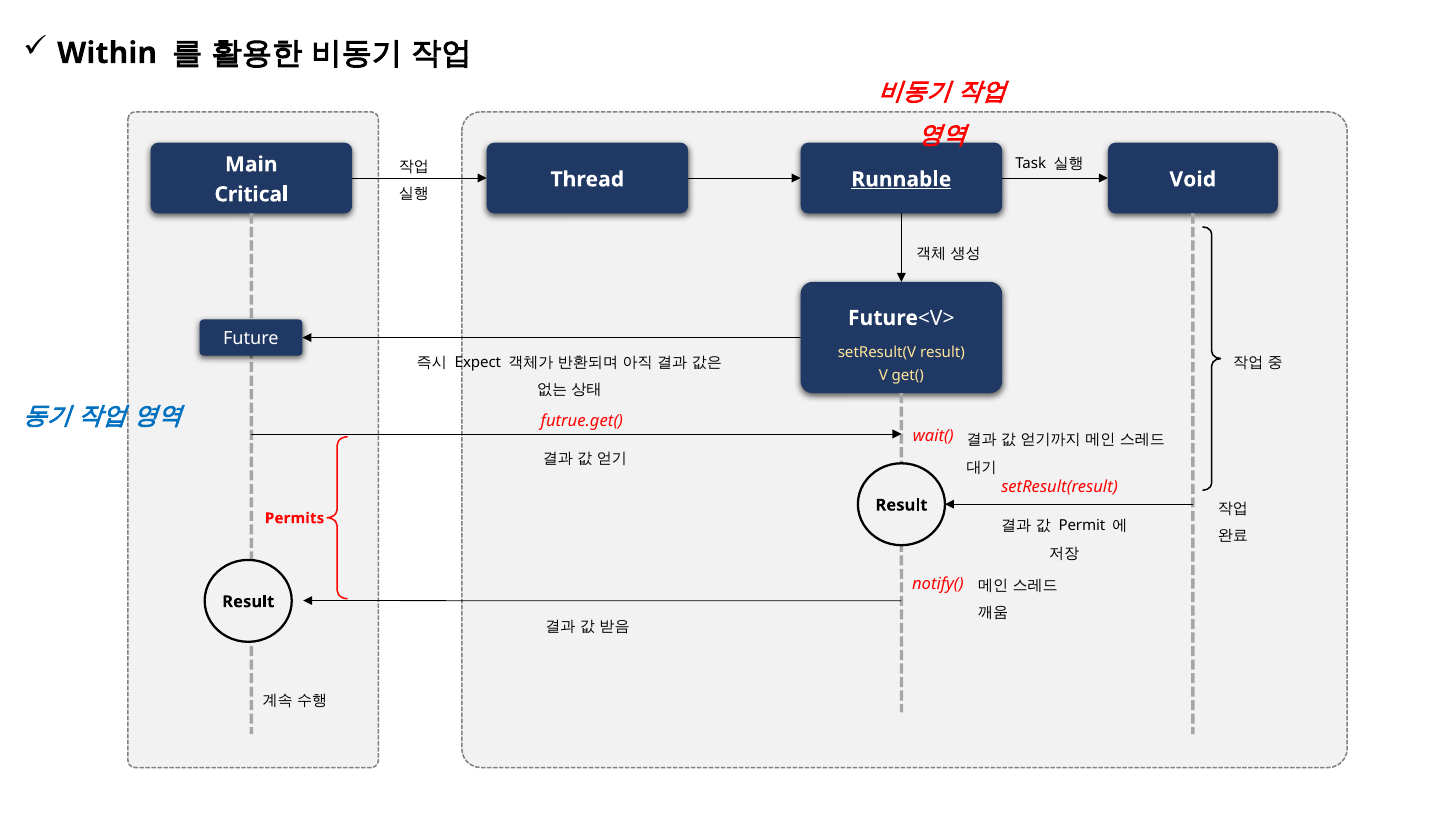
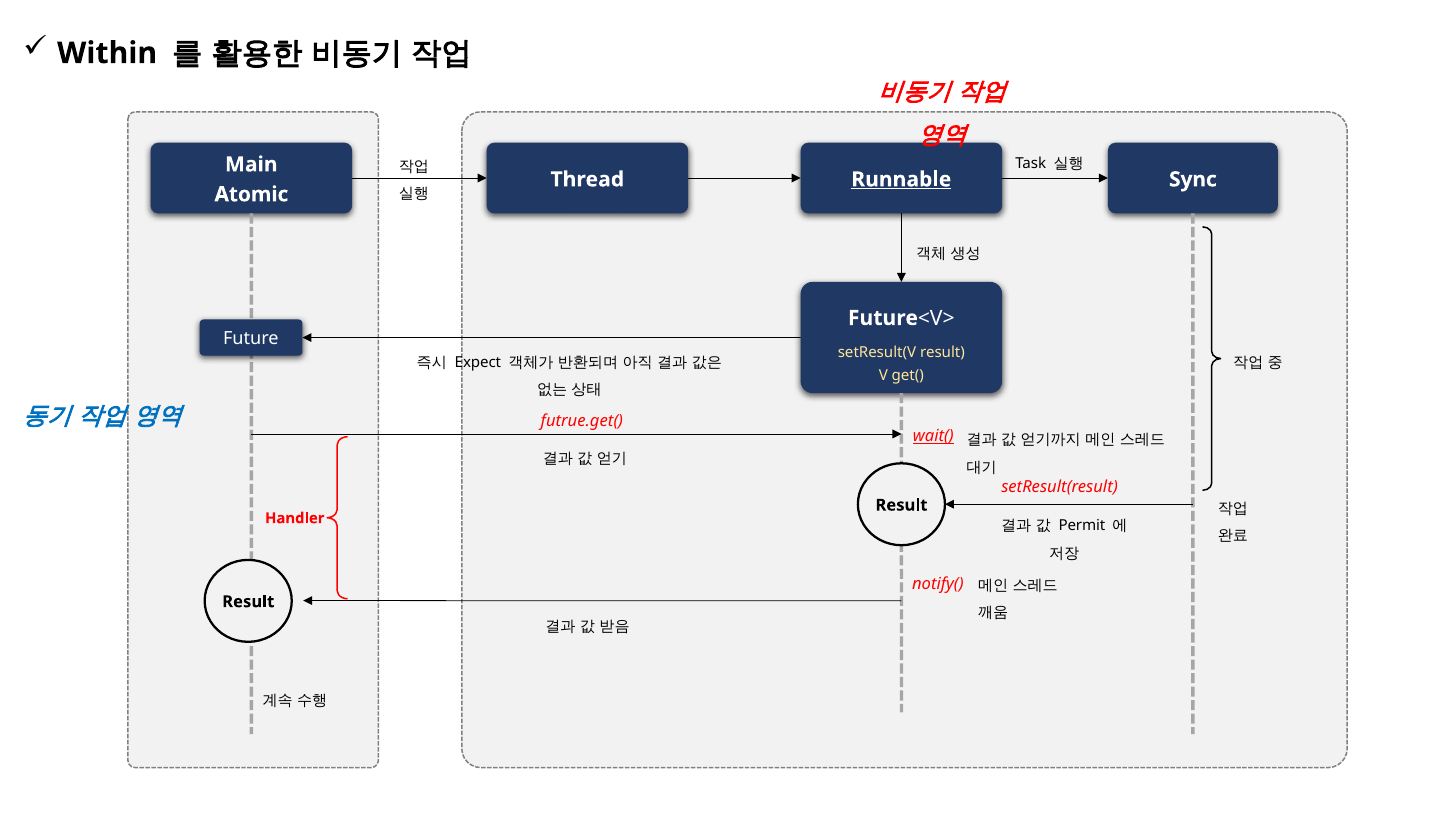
Void: Void -> Sync
Critical: Critical -> Atomic
wait( underline: none -> present
Permits: Permits -> Handler
